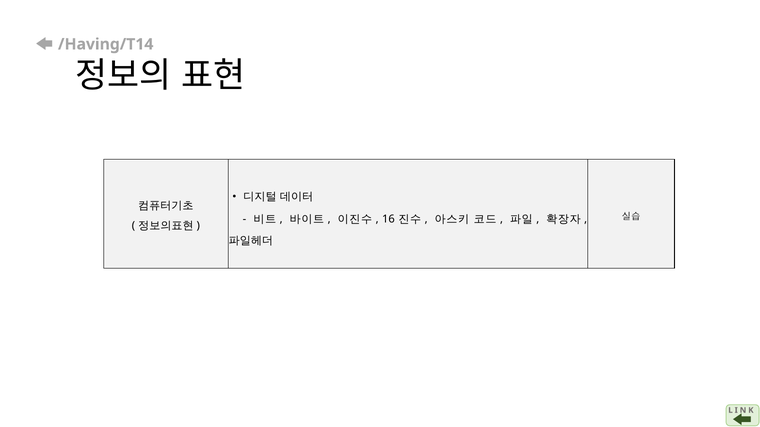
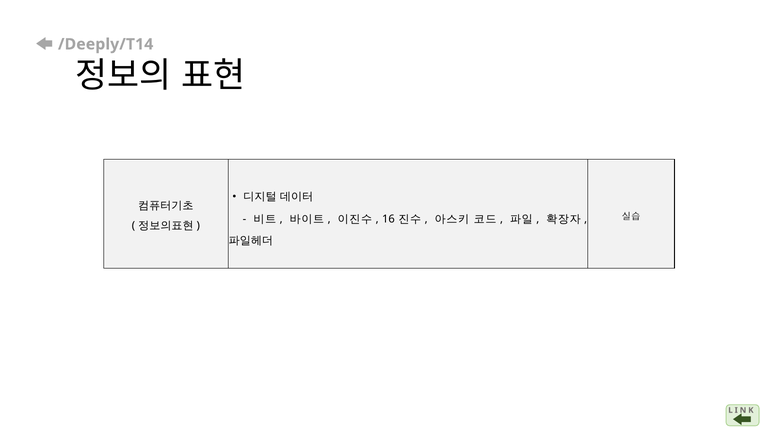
/Having/T14: /Having/T14 -> /Deeply/T14
